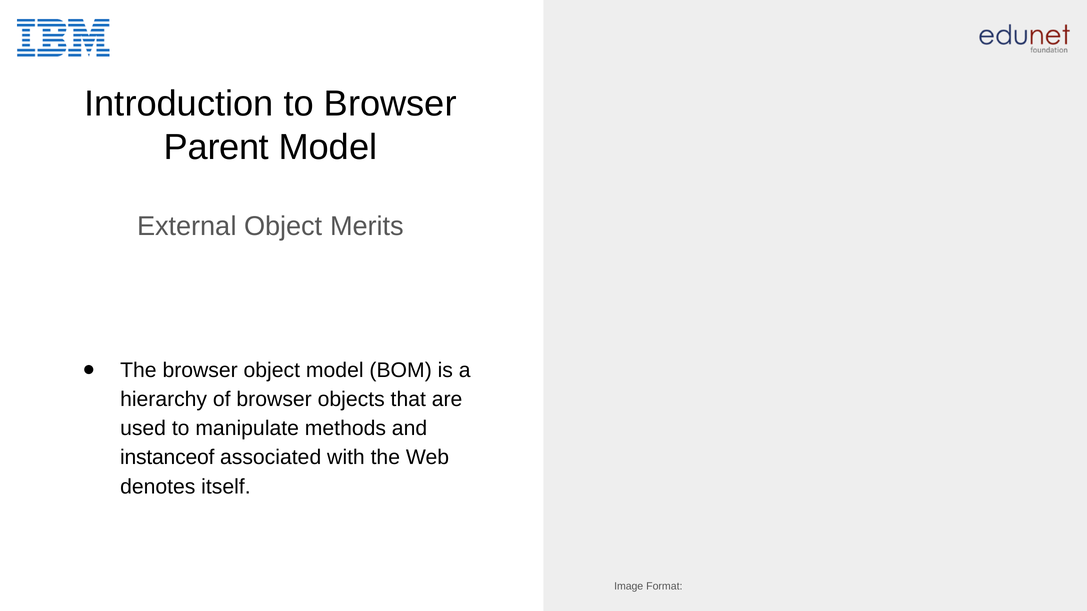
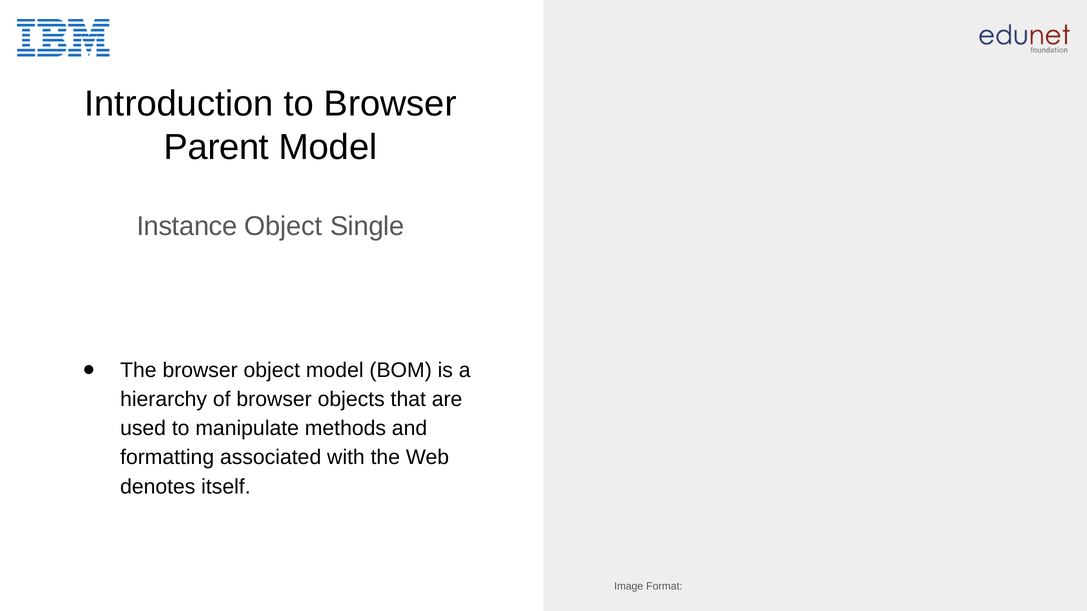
External: External -> Instance
Merits: Merits -> Single
instanceof: instanceof -> formatting
